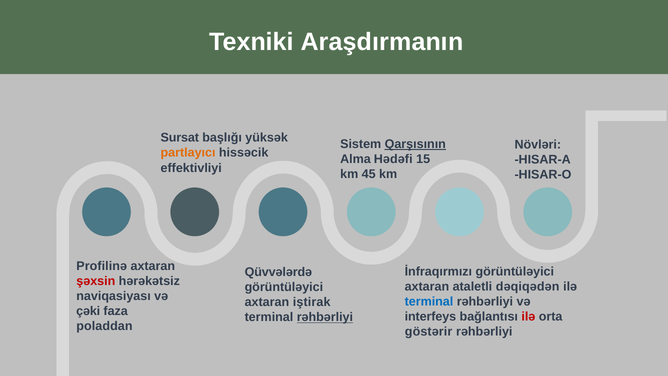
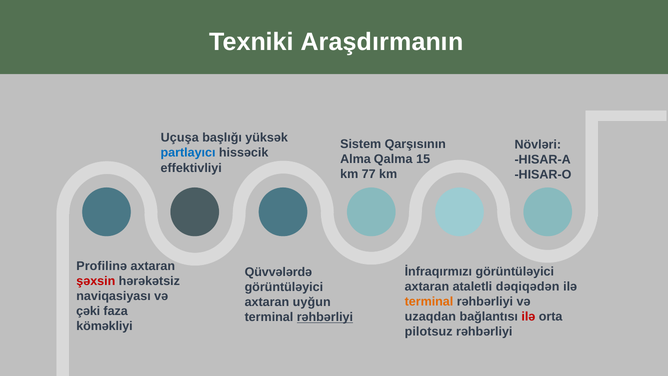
Sursat: Sursat -> Uçuşa
Qarşısının underline: present -> none
partlayıcı colour: orange -> blue
Hədəfi: Hədəfi -> Qalma
45: 45 -> 77
terminal at (429, 301) colour: blue -> orange
iştirak: iştirak -> uyğun
interfeys: interfeys -> uzaqdan
poladdan: poladdan -> köməkliyi
göstərir: göstərir -> pilotsuz
